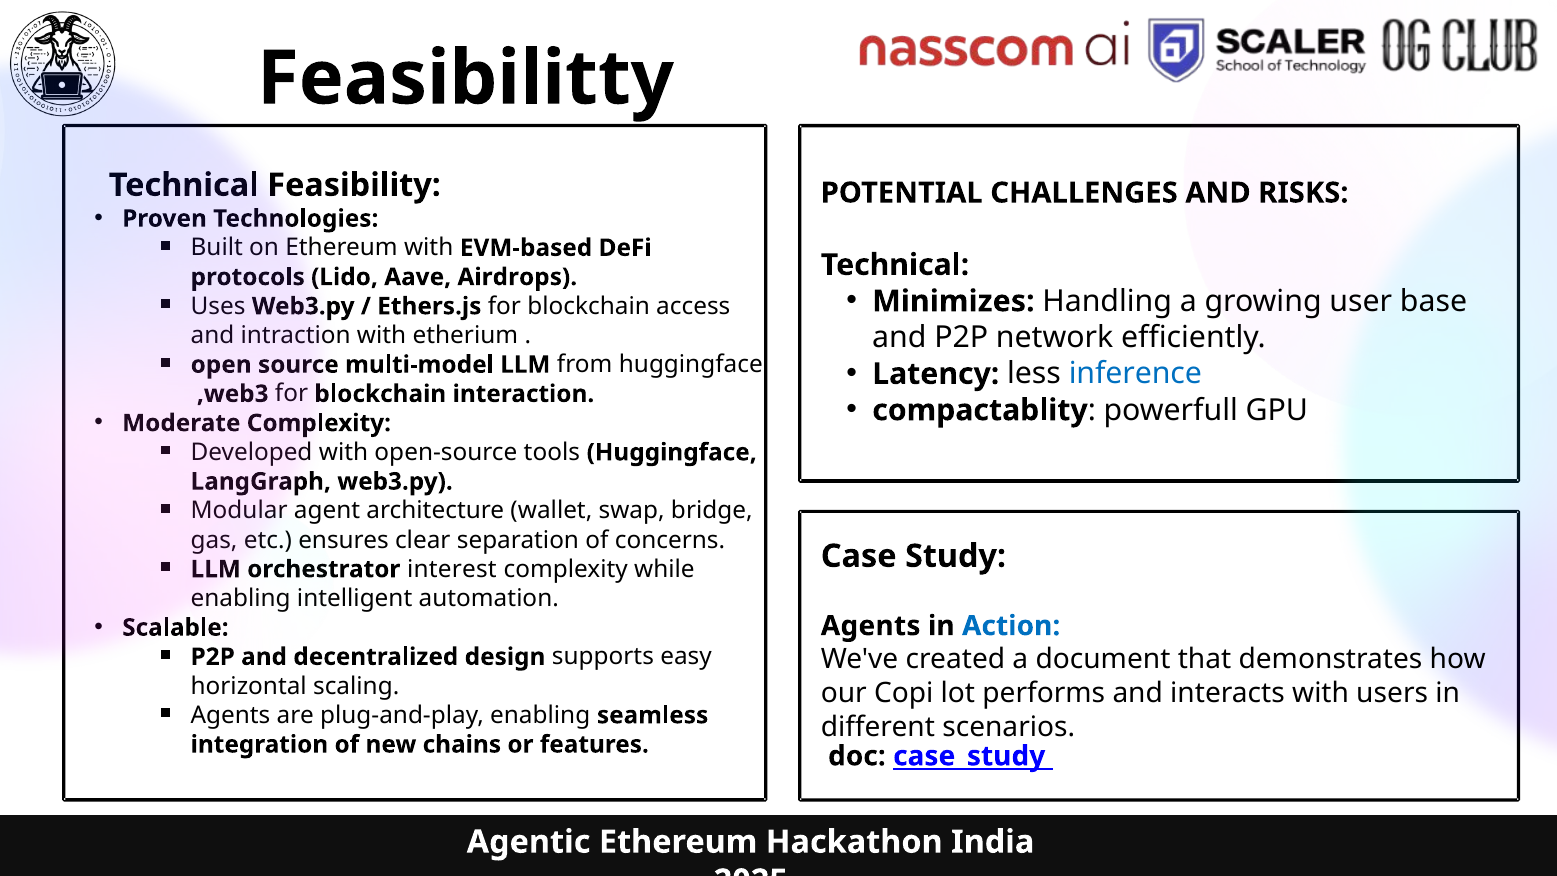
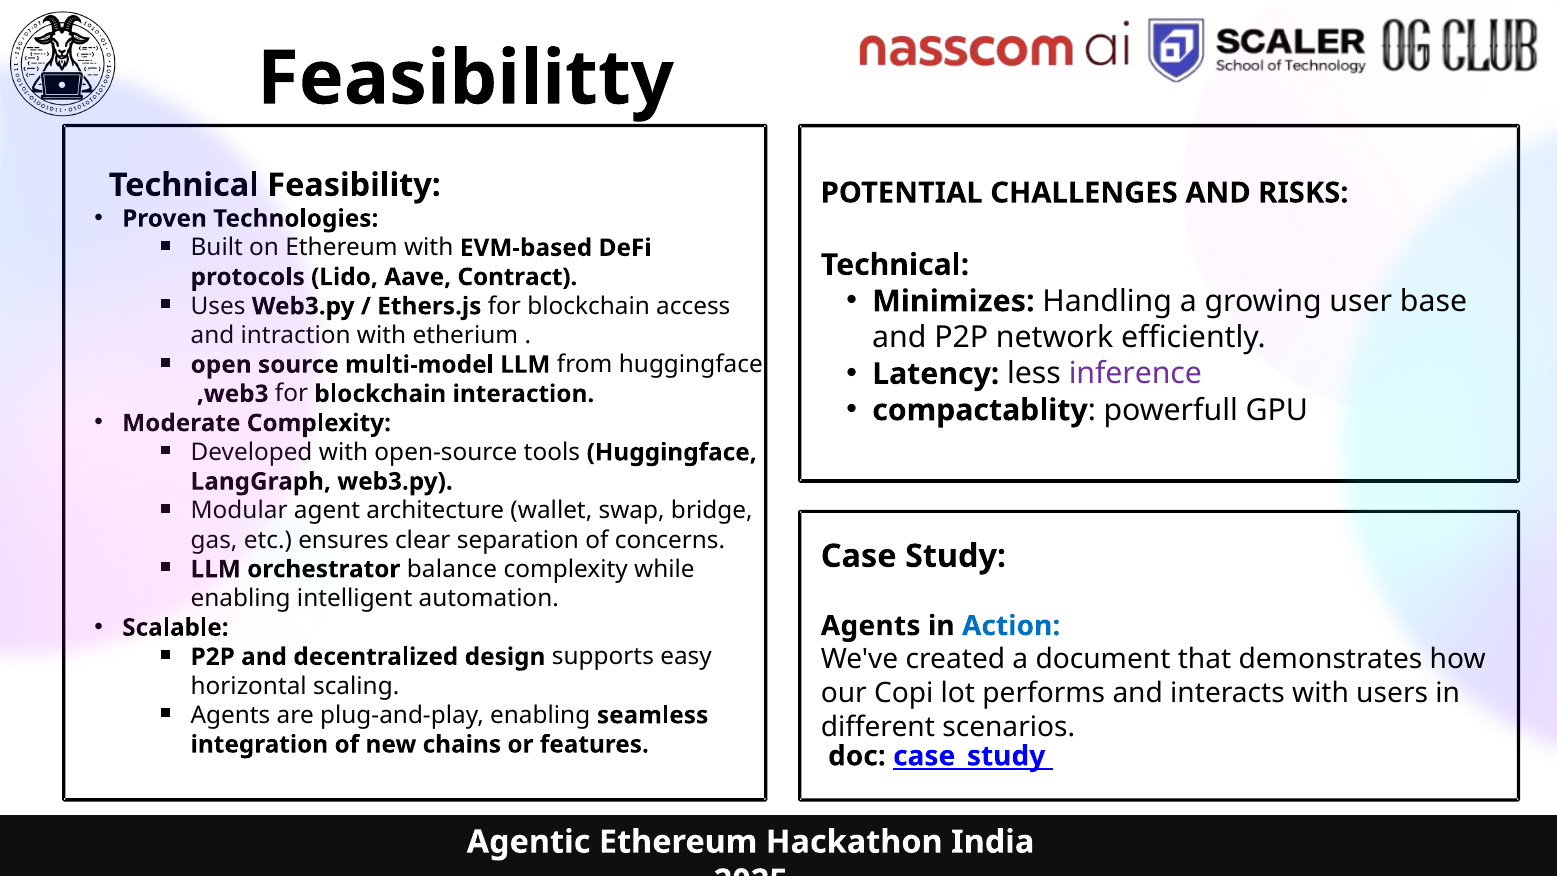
Airdrops: Airdrops -> Contract
inference colour: blue -> purple
interest: interest -> balance
